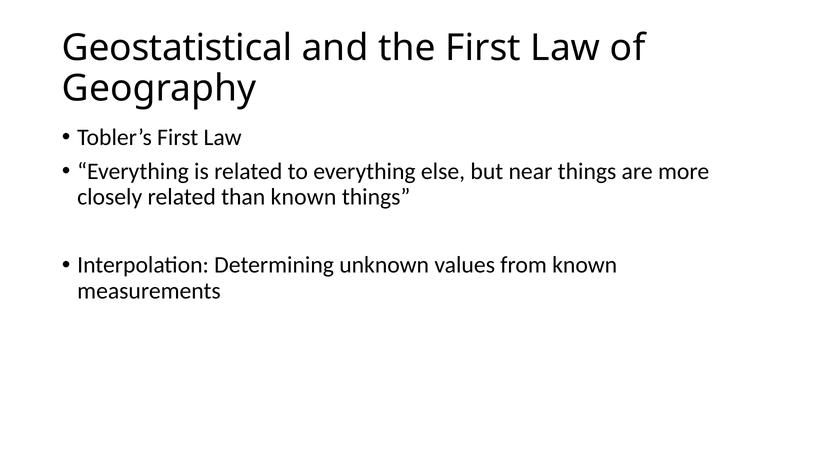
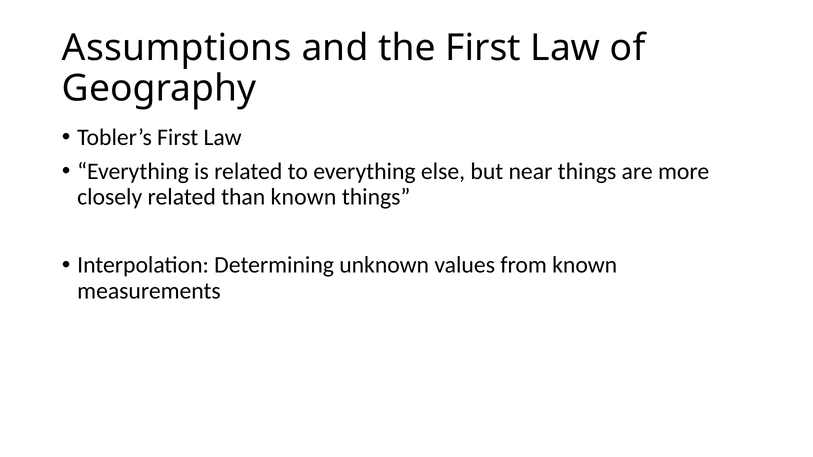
Geostatistical: Geostatistical -> Assumptions
